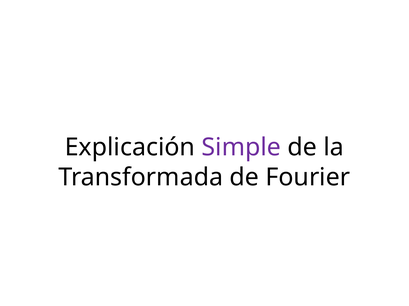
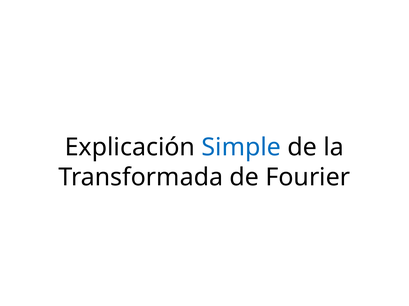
Simple colour: purple -> blue
